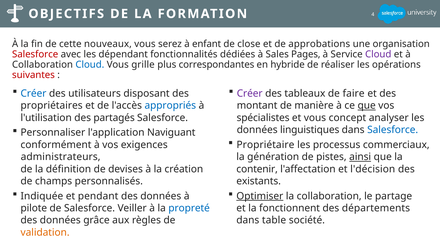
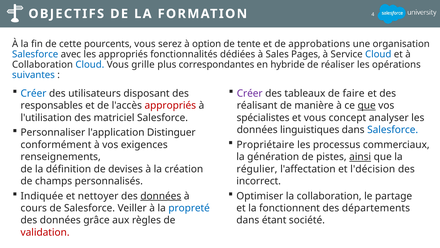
nouveaux: nouveaux -> pourcents
enfant: enfant -> option
close: close -> tente
Salesforce at (35, 54) colour: red -> blue
les dépendant: dépendant -> appropriés
Cloud at (378, 54) colour: purple -> blue
suivantes colour: red -> blue
propriétaires: propriétaires -> responsables
appropriés at (170, 105) colour: blue -> red
montant: montant -> réalisant
partagés: partagés -> matriciel
Naviguant: Naviguant -> Distinguer
administrateurs: administrateurs -> renseignements
contenir: contenir -> régulier
existants: existants -> incorrect
pendant: pendant -> nettoyer
données at (161, 196) underline: none -> present
Optimiser underline: present -> none
pilote: pilote -> cours
table: table -> étant
validation colour: orange -> red
